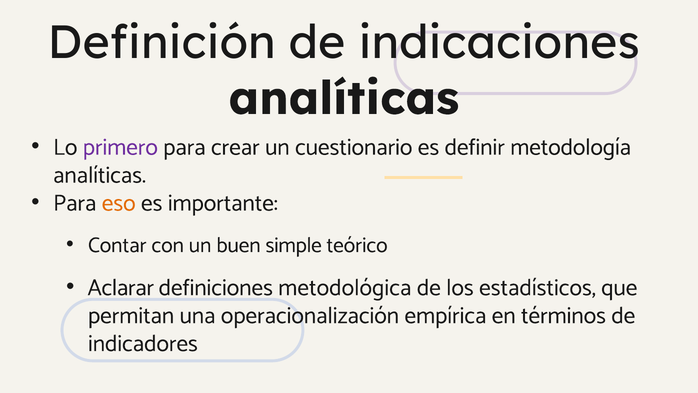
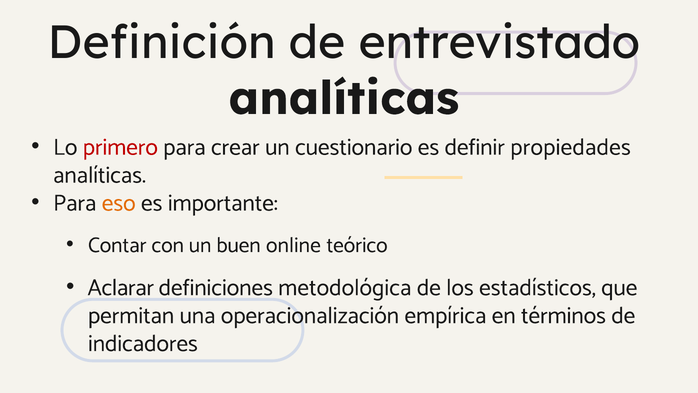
indicaciones: indicaciones -> entrevistado
primero colour: purple -> red
metodología: metodología -> propiedades
simple: simple -> online
